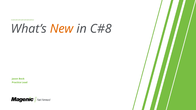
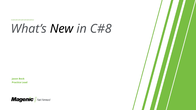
New colour: orange -> black
